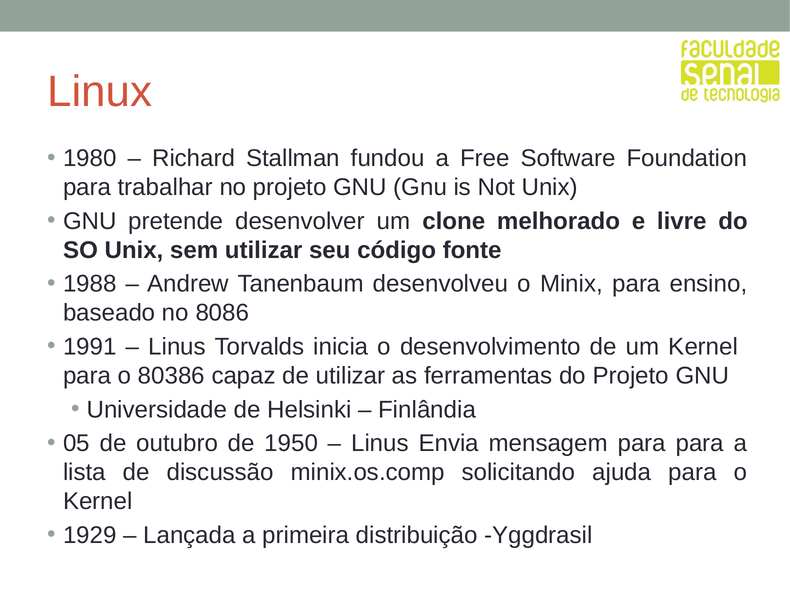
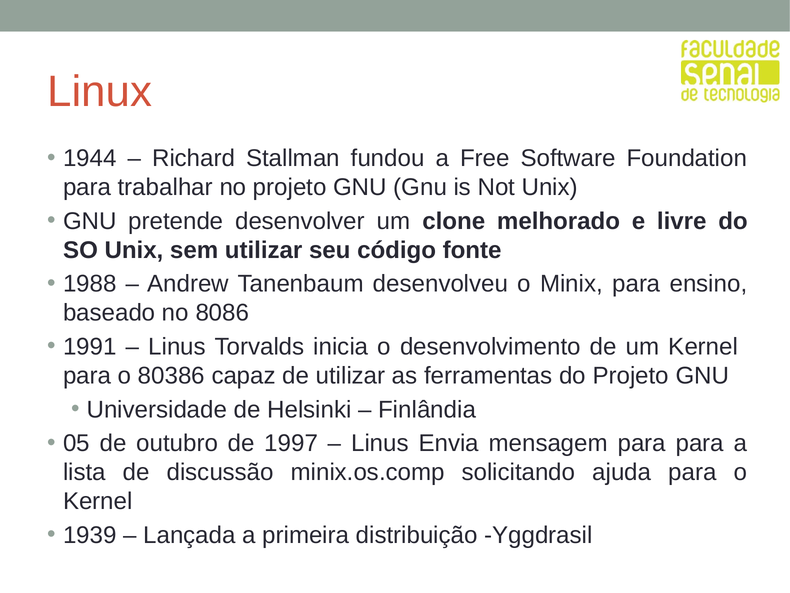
1980: 1980 -> 1944
1950: 1950 -> 1997
1929: 1929 -> 1939
